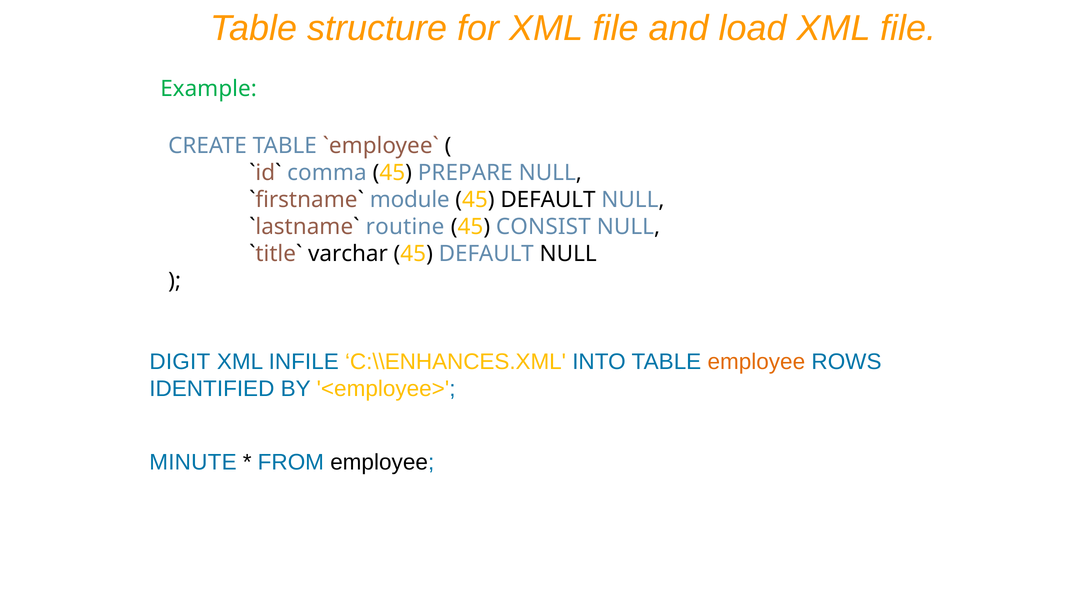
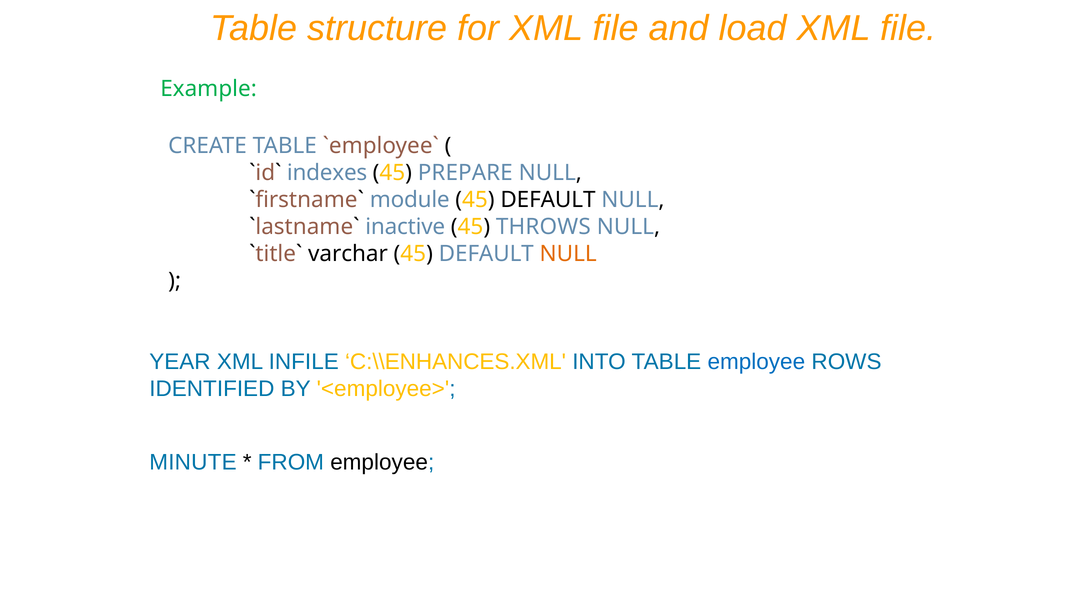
comma: comma -> indexes
routine: routine -> inactive
CONSIST: CONSIST -> THROWS
NULL at (568, 254) colour: black -> orange
DIGIT: DIGIT -> YEAR
employee at (756, 361) colour: orange -> blue
